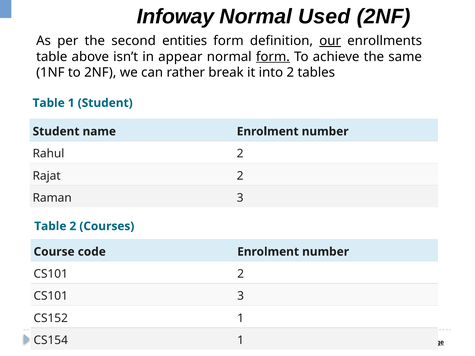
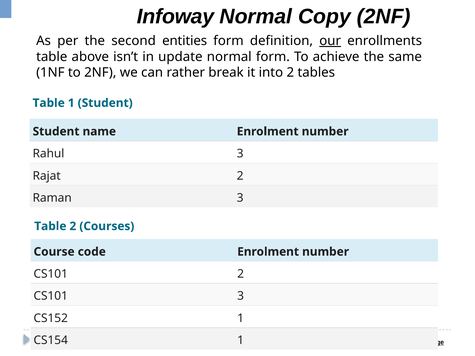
Used: Used -> Copy
appear: appear -> update
form at (273, 57) underline: present -> none
Rahul 2: 2 -> 3
